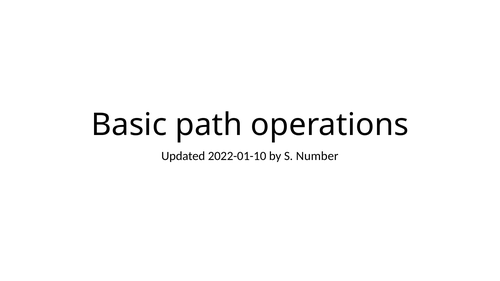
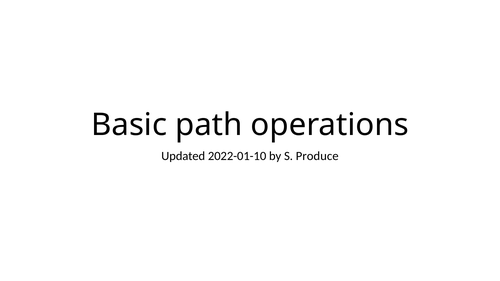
Number: Number -> Produce
